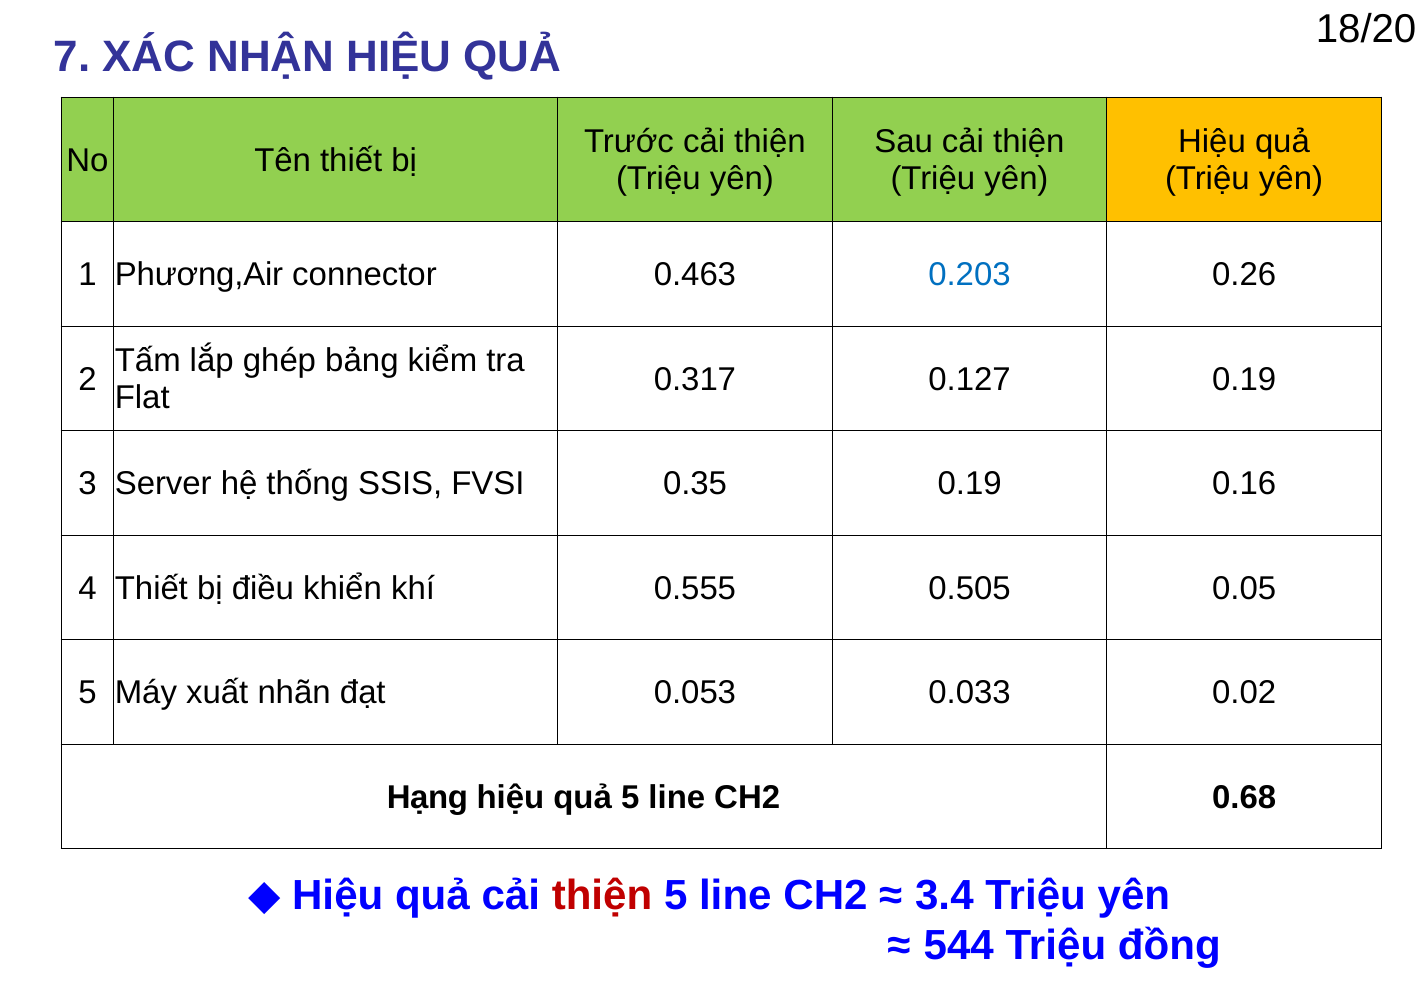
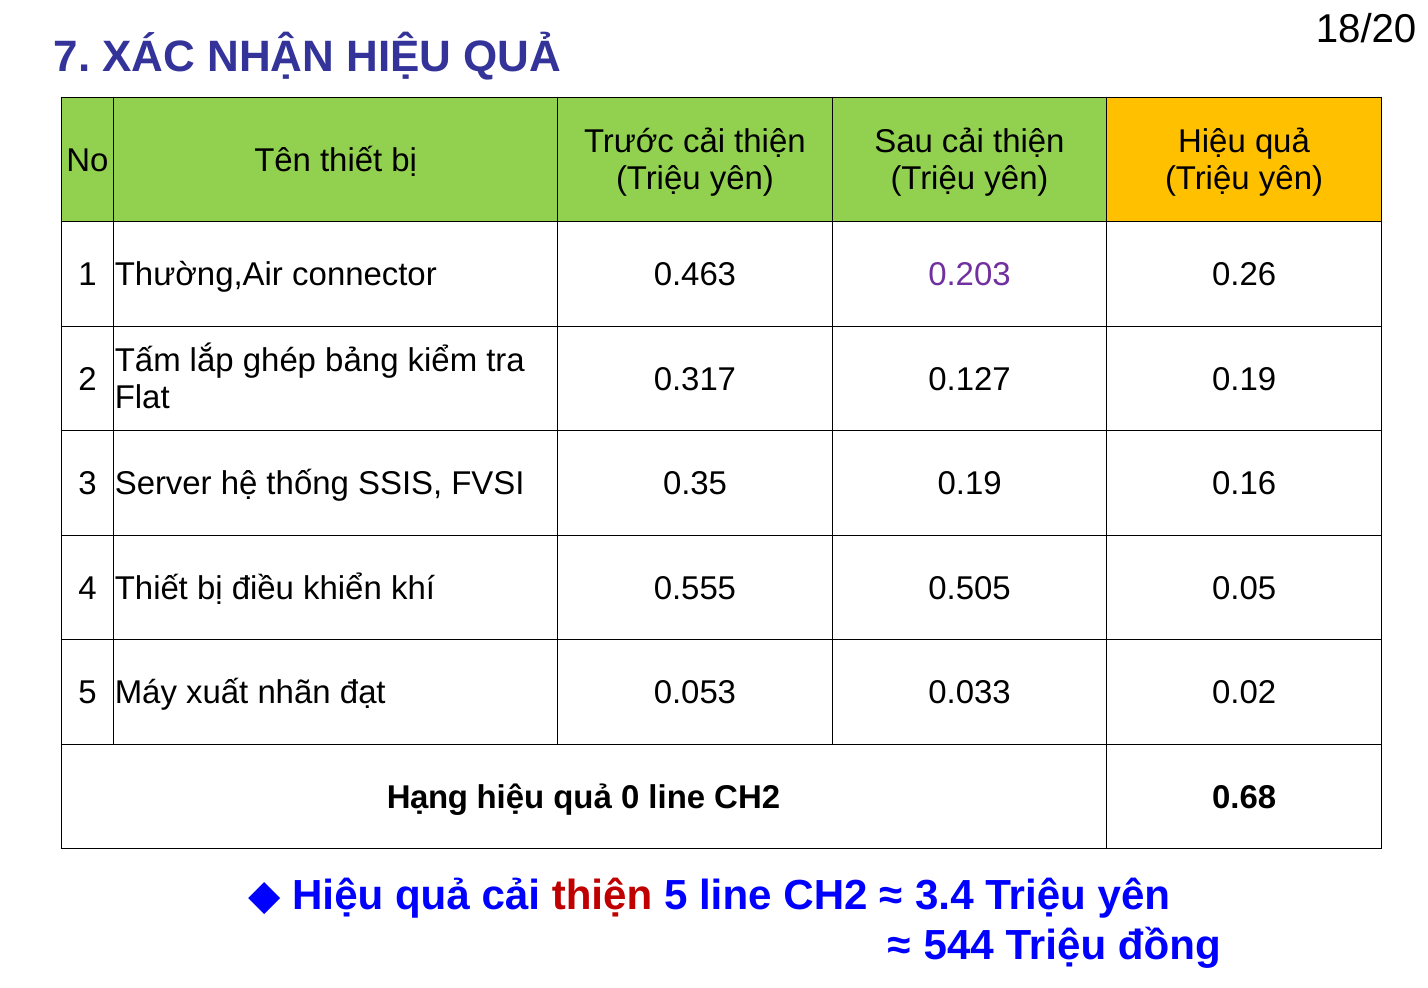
Phương,Air: Phương,Air -> Thường,Air
0.203 colour: blue -> purple
quả 5: 5 -> 0
